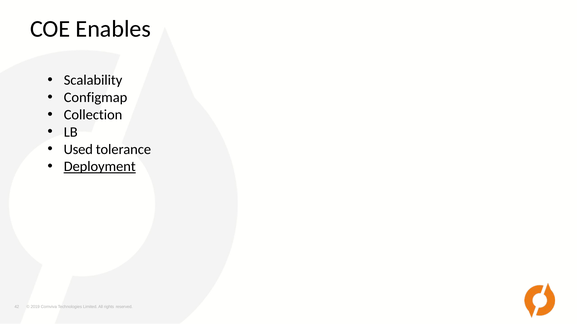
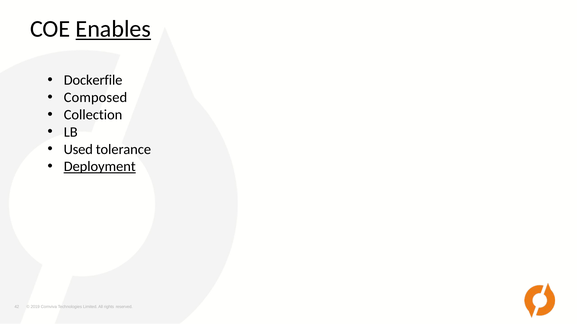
Enables underline: none -> present
Scalability: Scalability -> Dockerfile
Configmap: Configmap -> Composed
